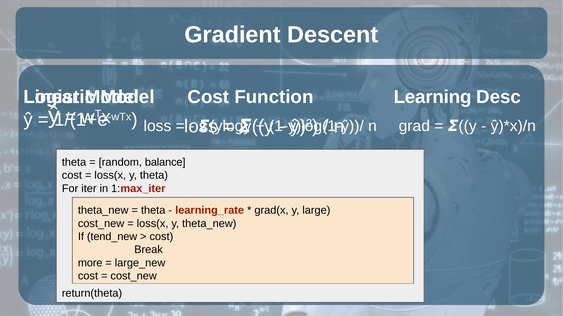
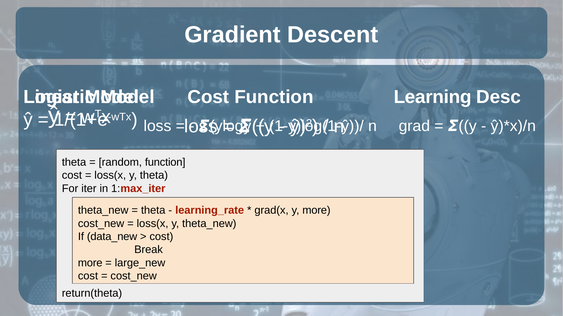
random balance: balance -> function
y large: large -> more
tend_new: tend_new -> data_new
